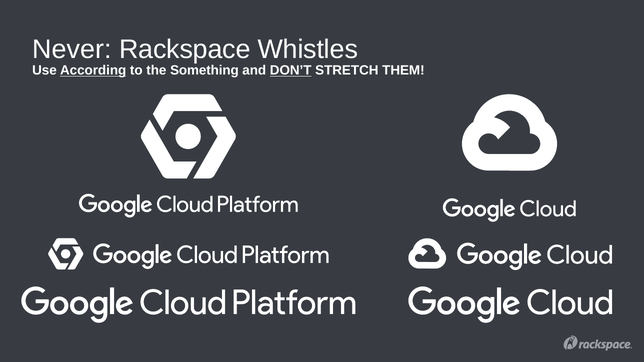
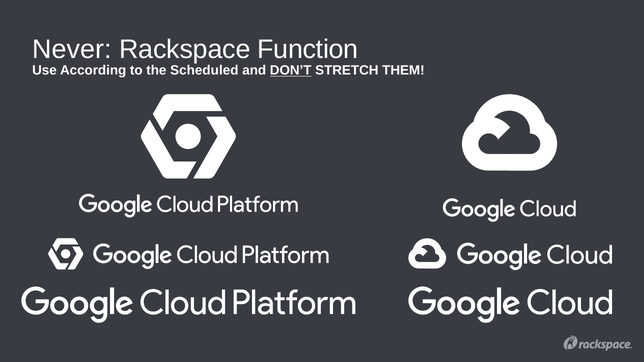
Whistles: Whistles -> Function
According underline: present -> none
Something: Something -> Scheduled
